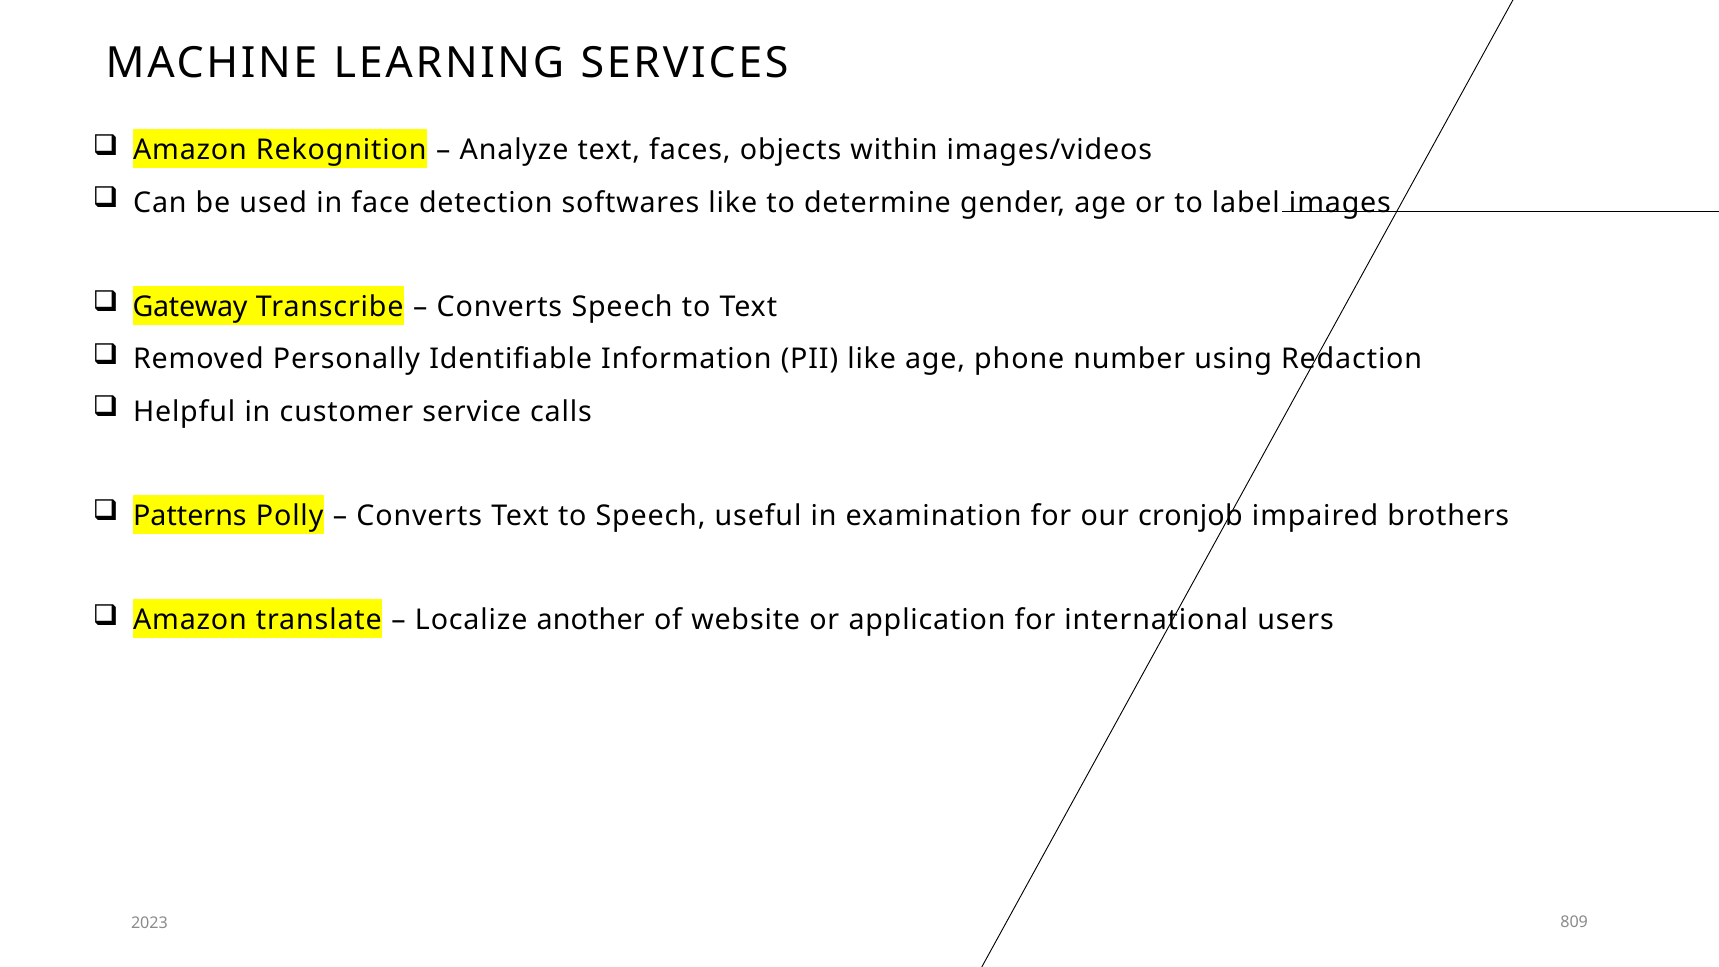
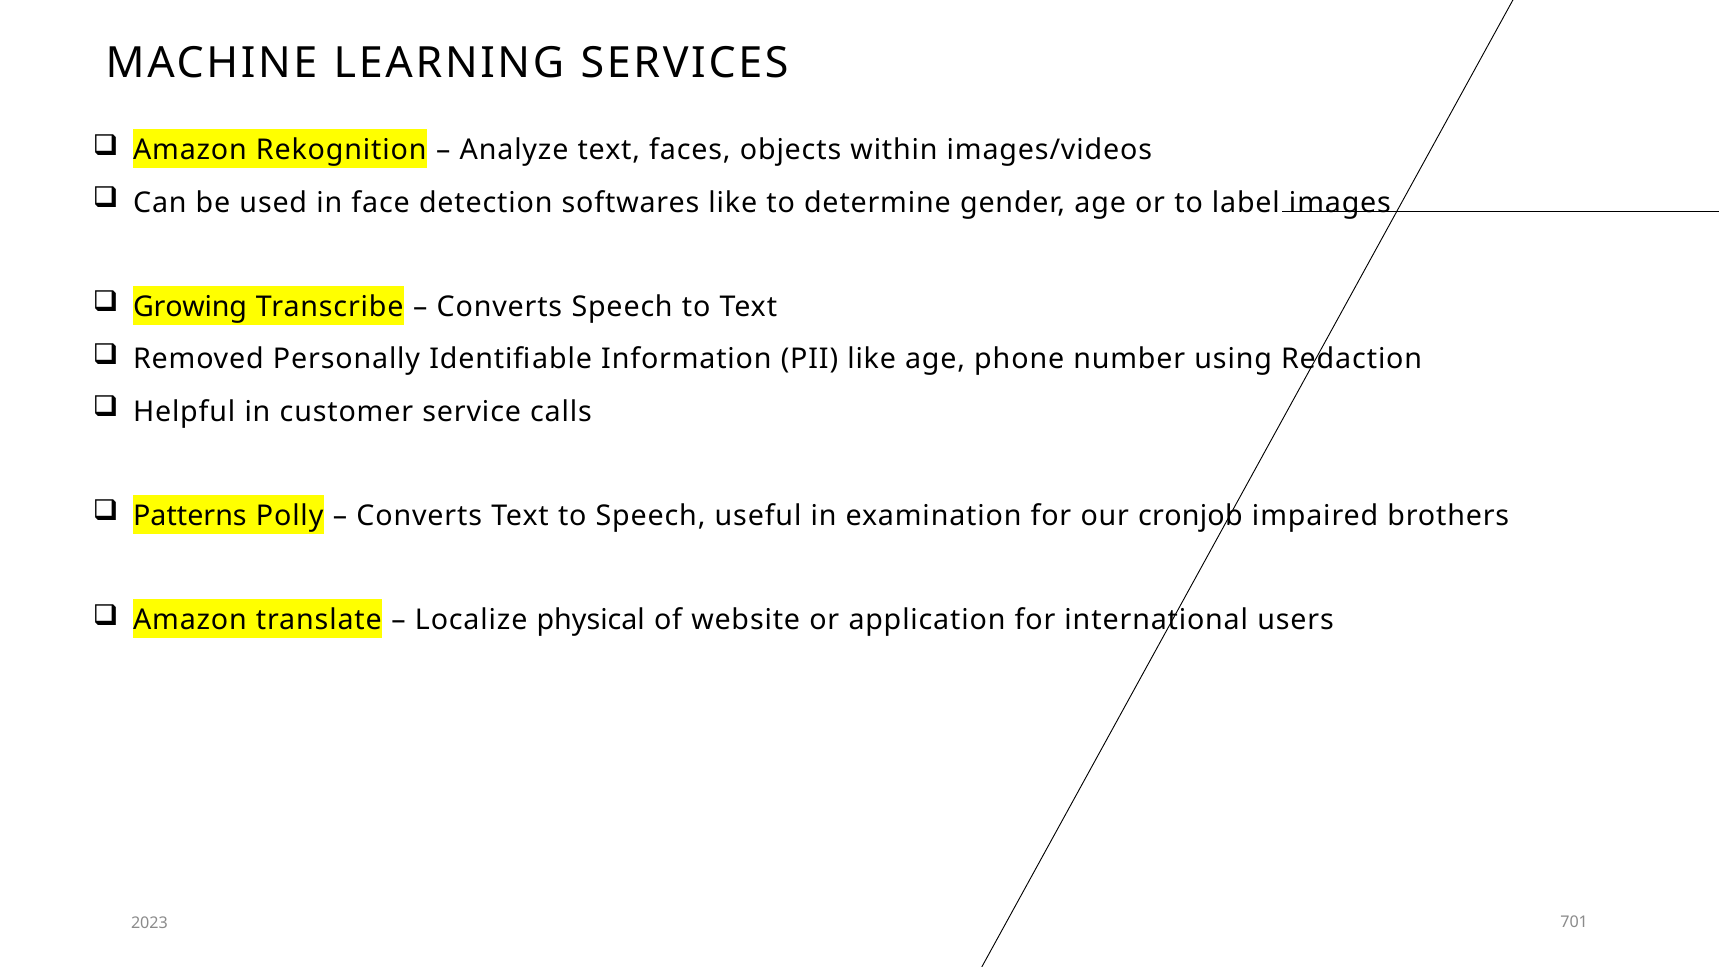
Gateway: Gateway -> Growing
another: another -> physical
809: 809 -> 701
